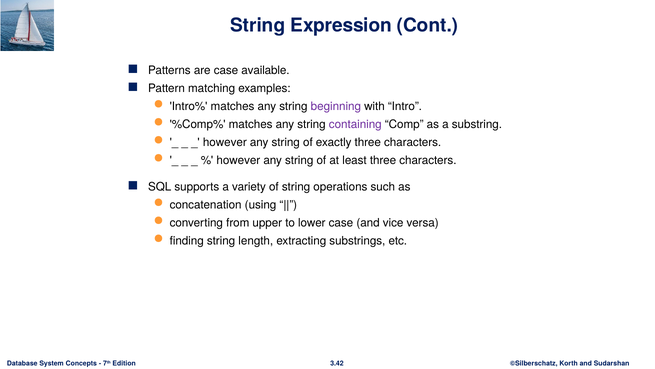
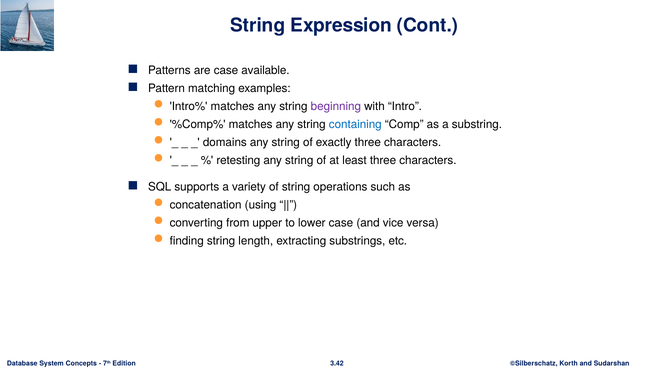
containing colour: purple -> blue
however at (225, 142): however -> domains
however at (238, 160): however -> retesting
